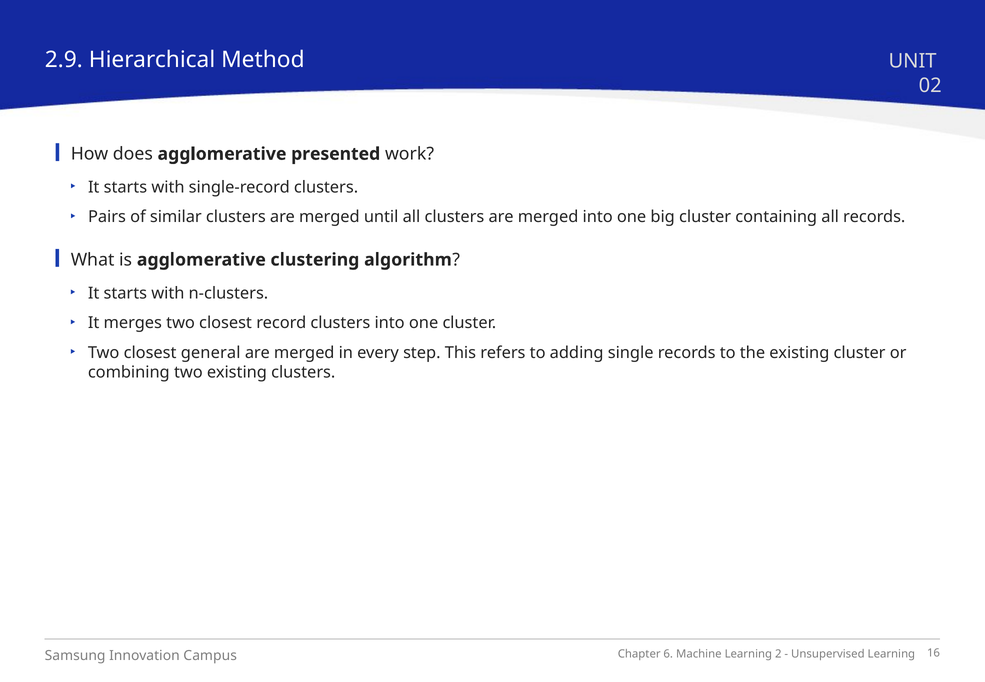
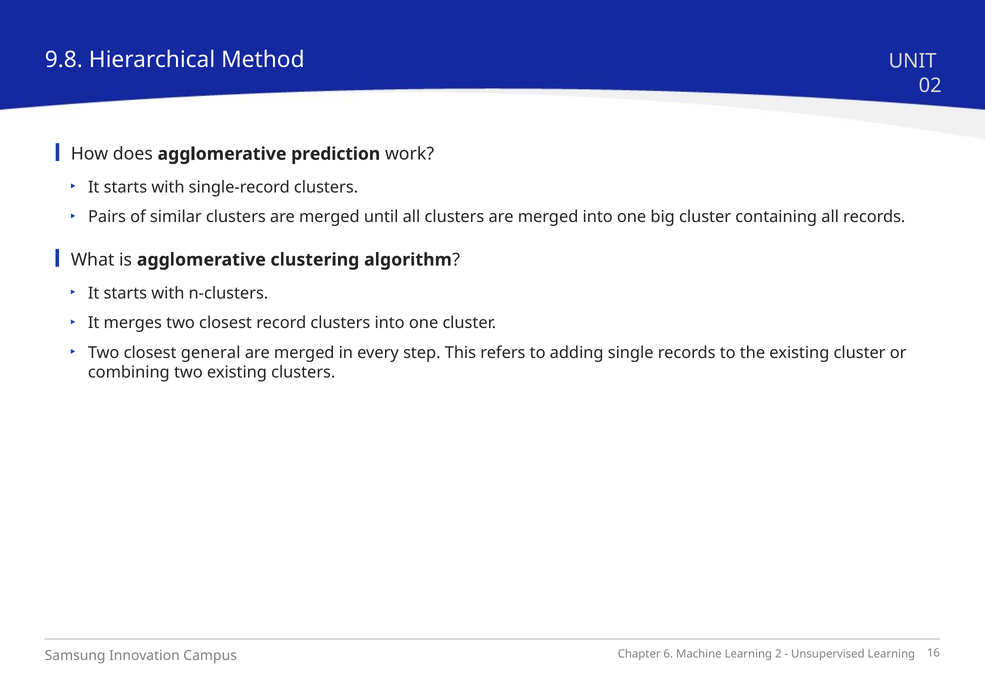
2.9: 2.9 -> 9.8
presented: presented -> prediction
